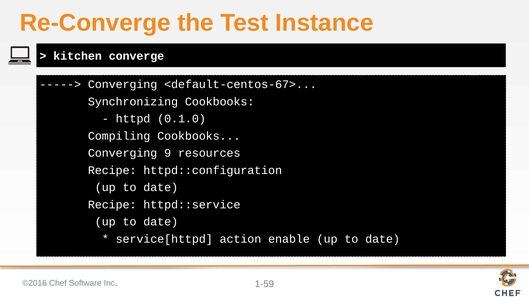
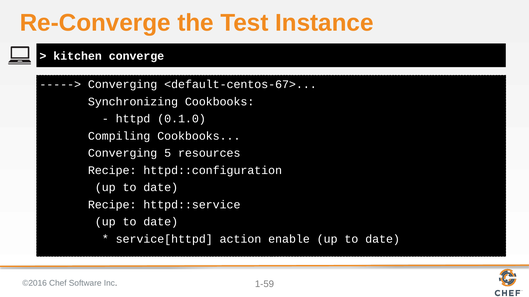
9: 9 -> 5
